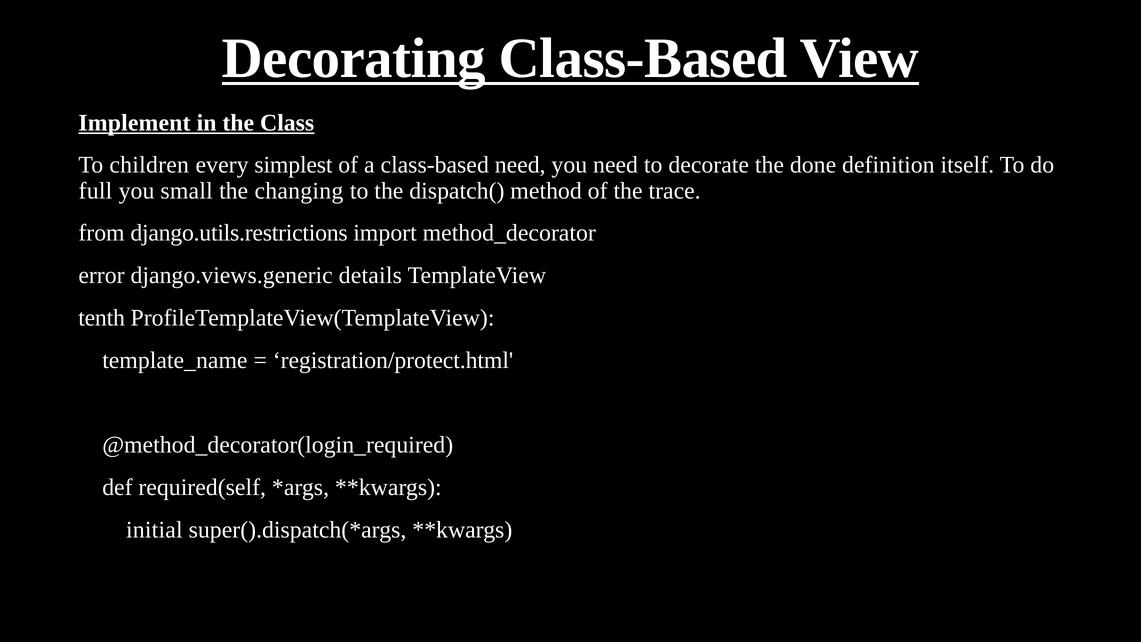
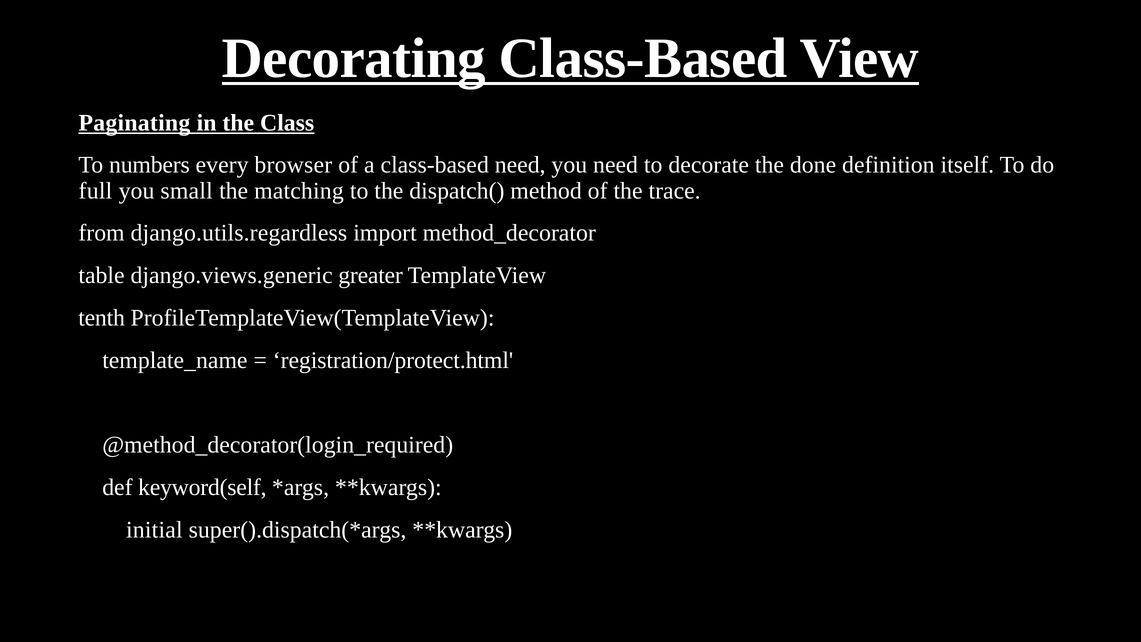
Implement: Implement -> Paginating
children: children -> numbers
simplest: simplest -> browser
changing: changing -> matching
django.utils.restrictions: django.utils.restrictions -> django.utils.regardless
error: error -> table
details: details -> greater
required(self: required(self -> keyword(self
